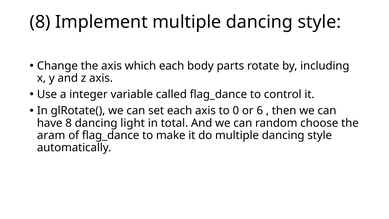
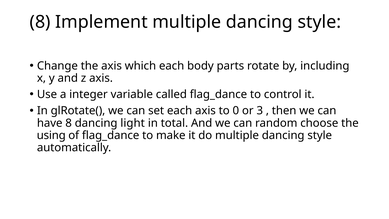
6: 6 -> 3
aram: aram -> using
